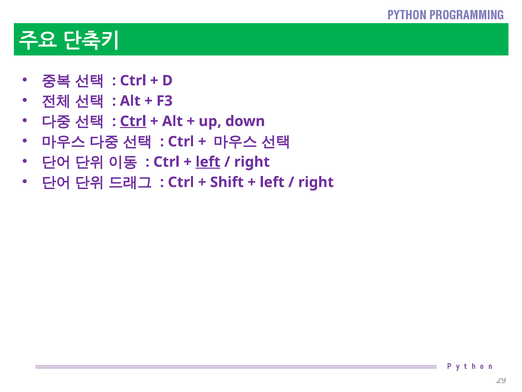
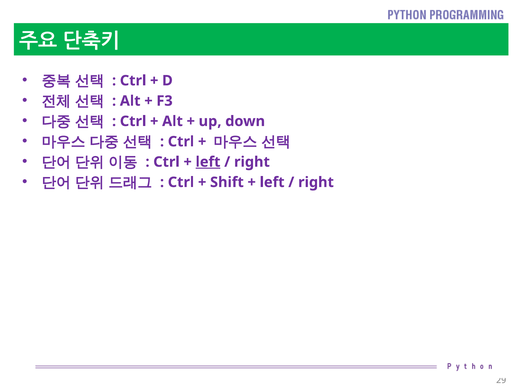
Ctrl at (133, 121) underline: present -> none
